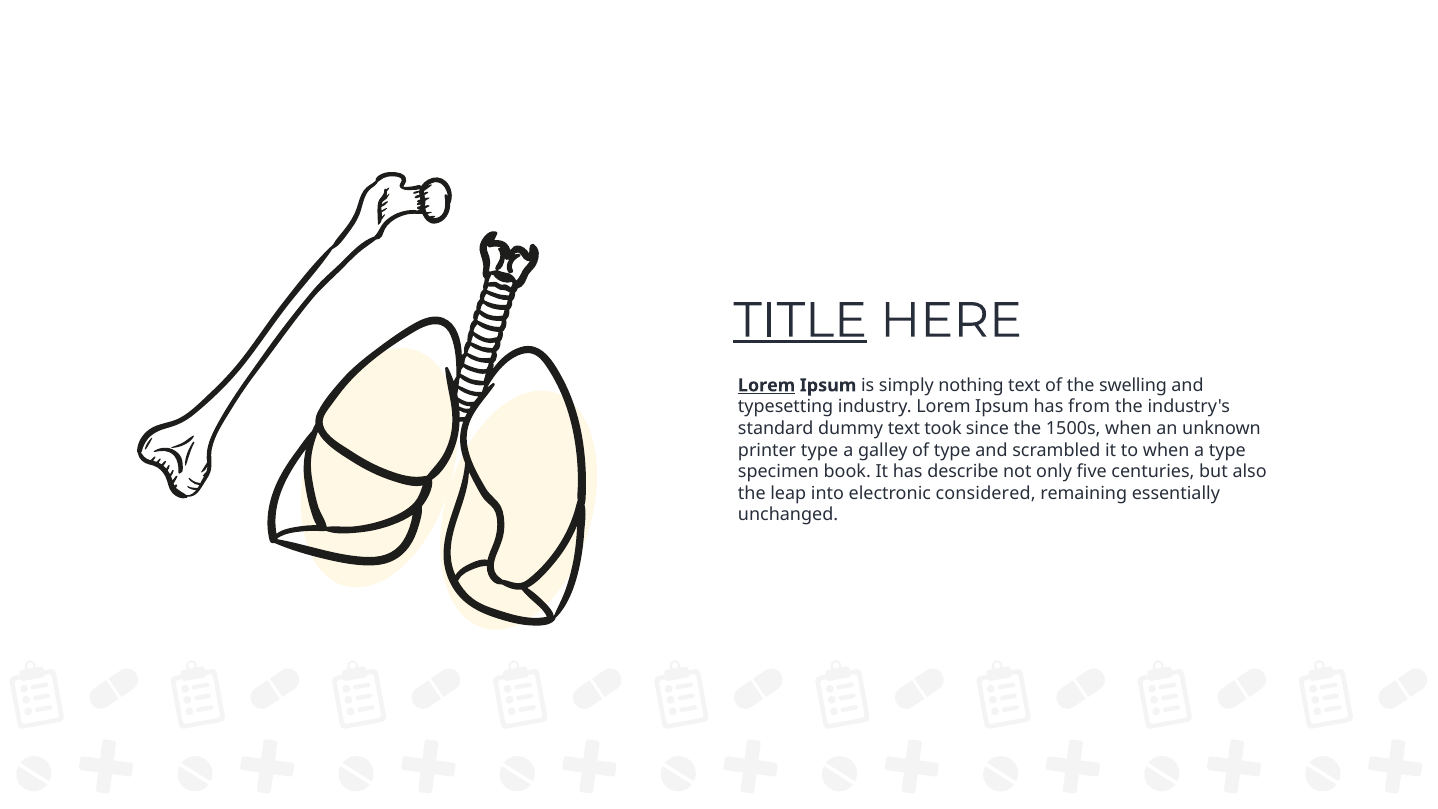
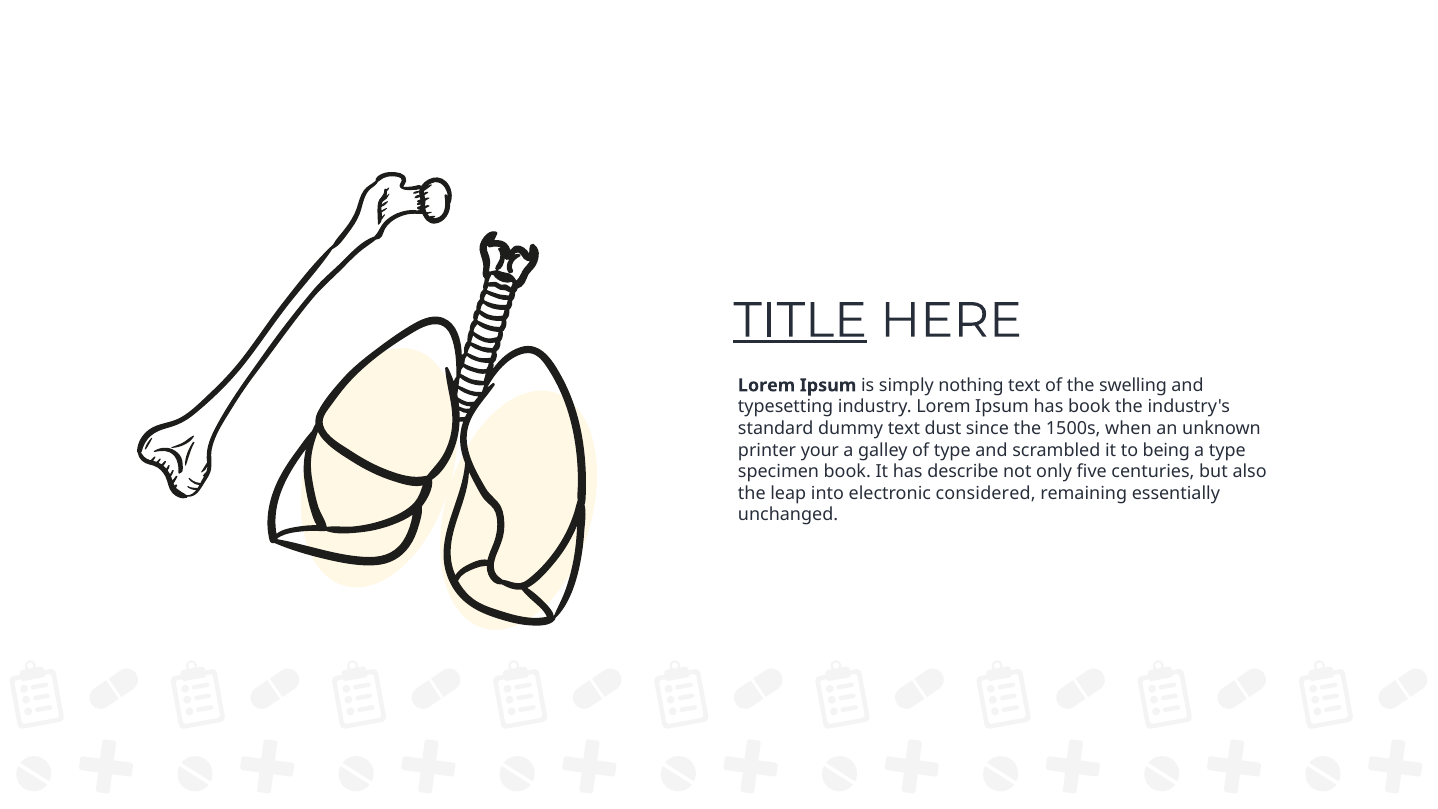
Lorem at (767, 385) underline: present -> none
has from: from -> book
took: took -> dust
printer type: type -> your
to when: when -> being
